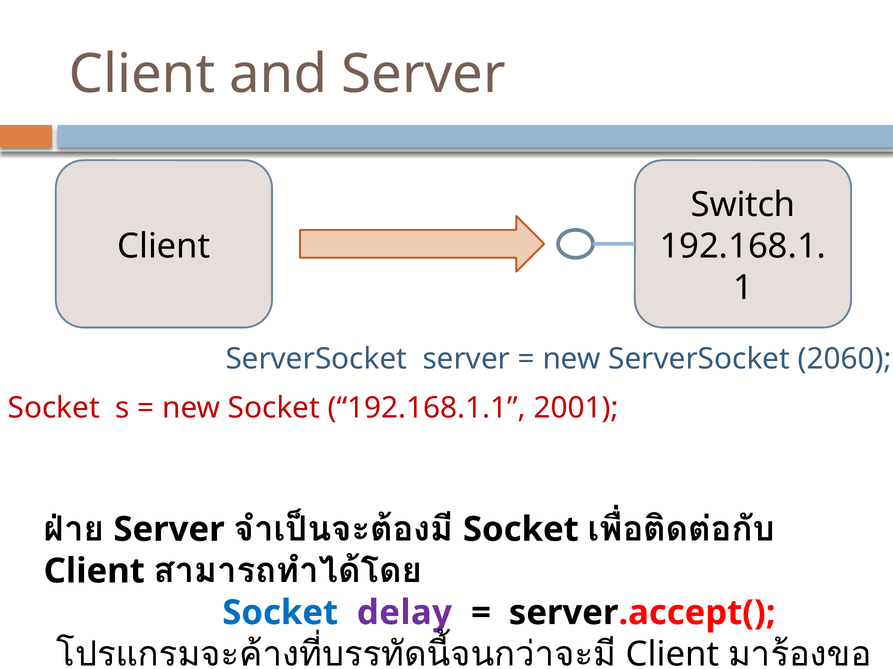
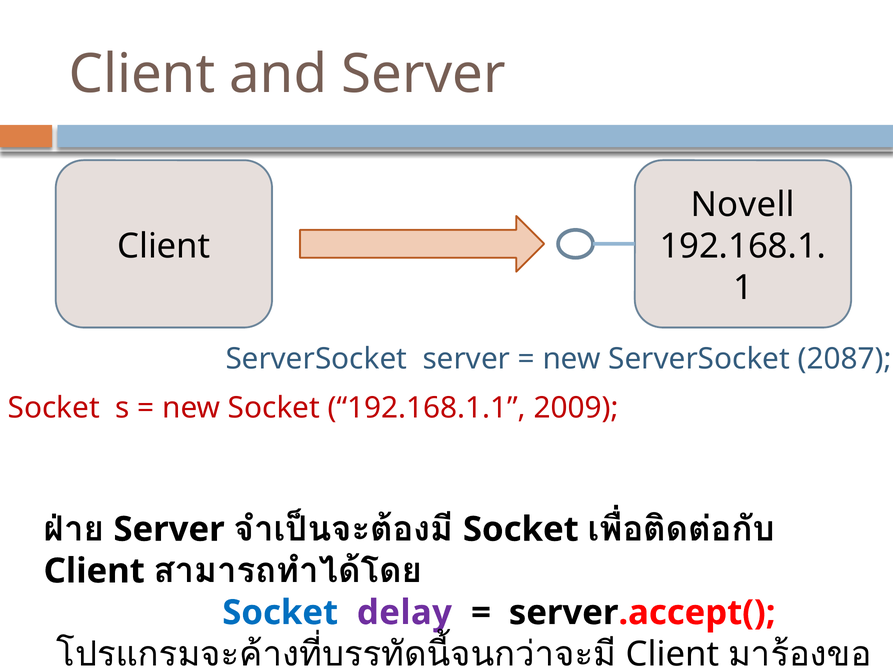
Switch: Switch -> Novell
2060: 2060 -> 2087
2001: 2001 -> 2009
